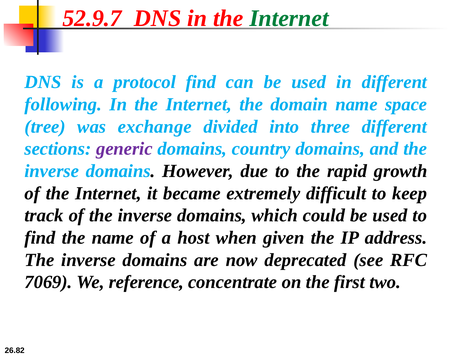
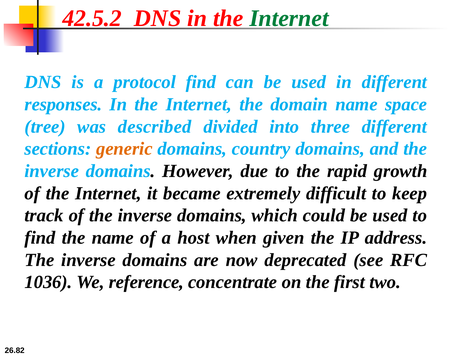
52.9.7: 52.9.7 -> 42.5.2
following: following -> responses
exchange: exchange -> described
generic colour: purple -> orange
7069: 7069 -> 1036
